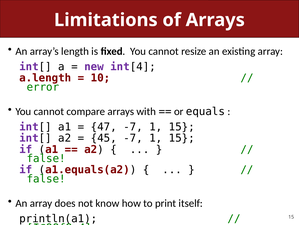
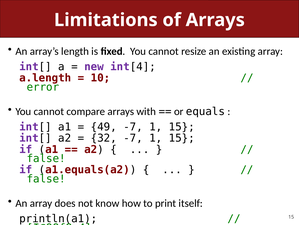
47: 47 -> 49
45: 45 -> 32
